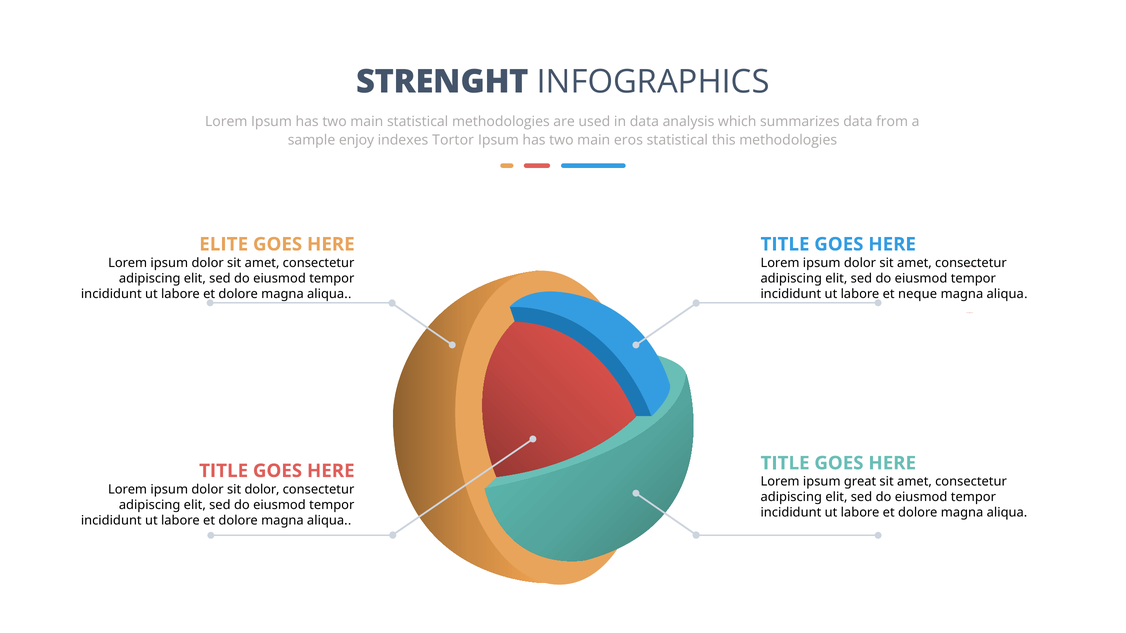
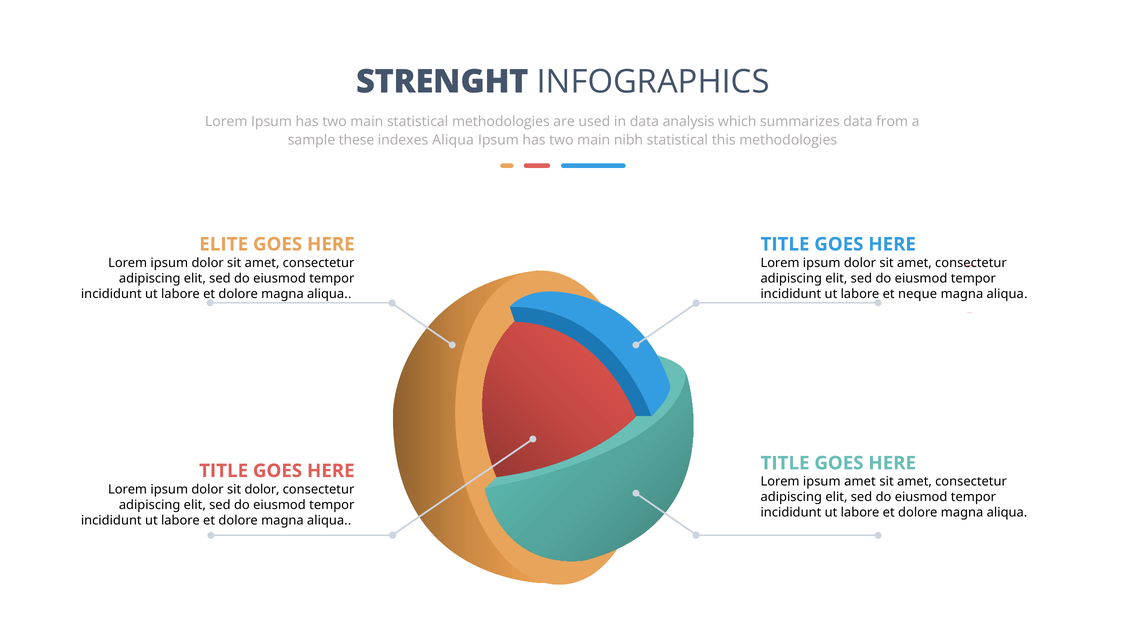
enjoy: enjoy -> these
indexes Tortor: Tortor -> Aliqua
eros: eros -> nibh
ipsum great: great -> amet
